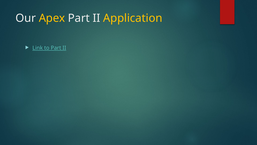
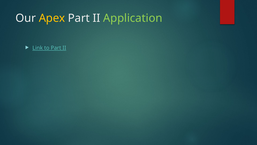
Application colour: yellow -> light green
